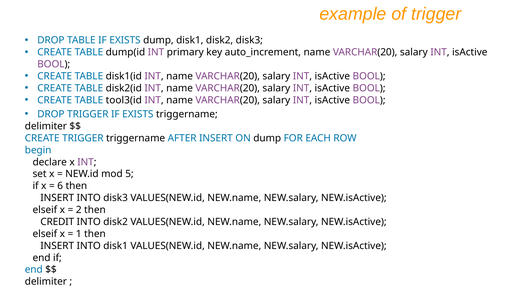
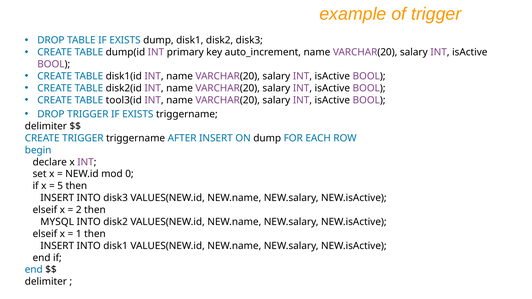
5: 5 -> 0
6: 6 -> 5
CREDIT: CREDIT -> MYSQL
